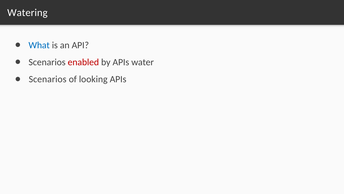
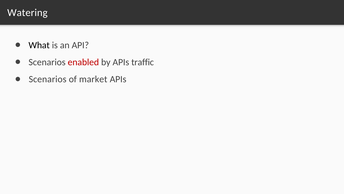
What colour: blue -> black
water: water -> traffic
looking: looking -> market
